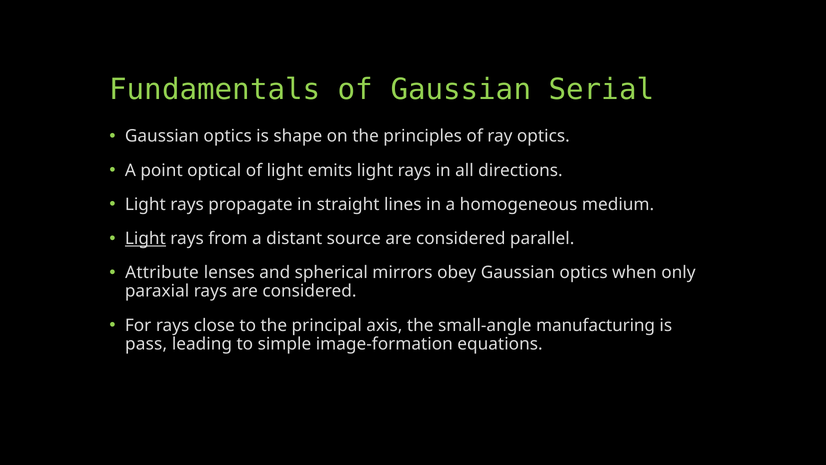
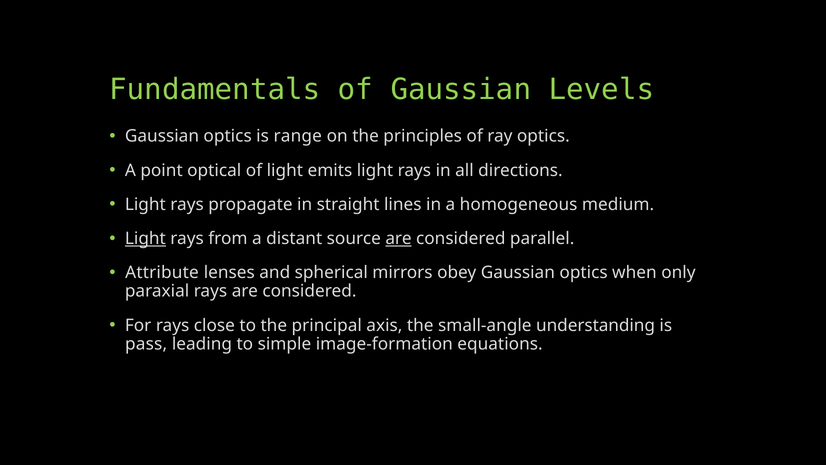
Serial: Serial -> Levels
shape: shape -> range
are at (399, 238) underline: none -> present
manufacturing: manufacturing -> understanding
